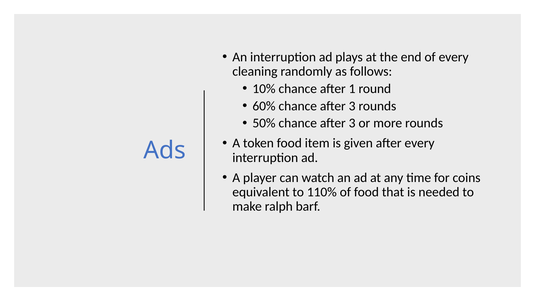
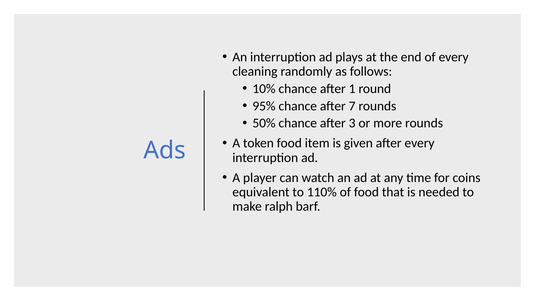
60%: 60% -> 95%
3 at (352, 106): 3 -> 7
